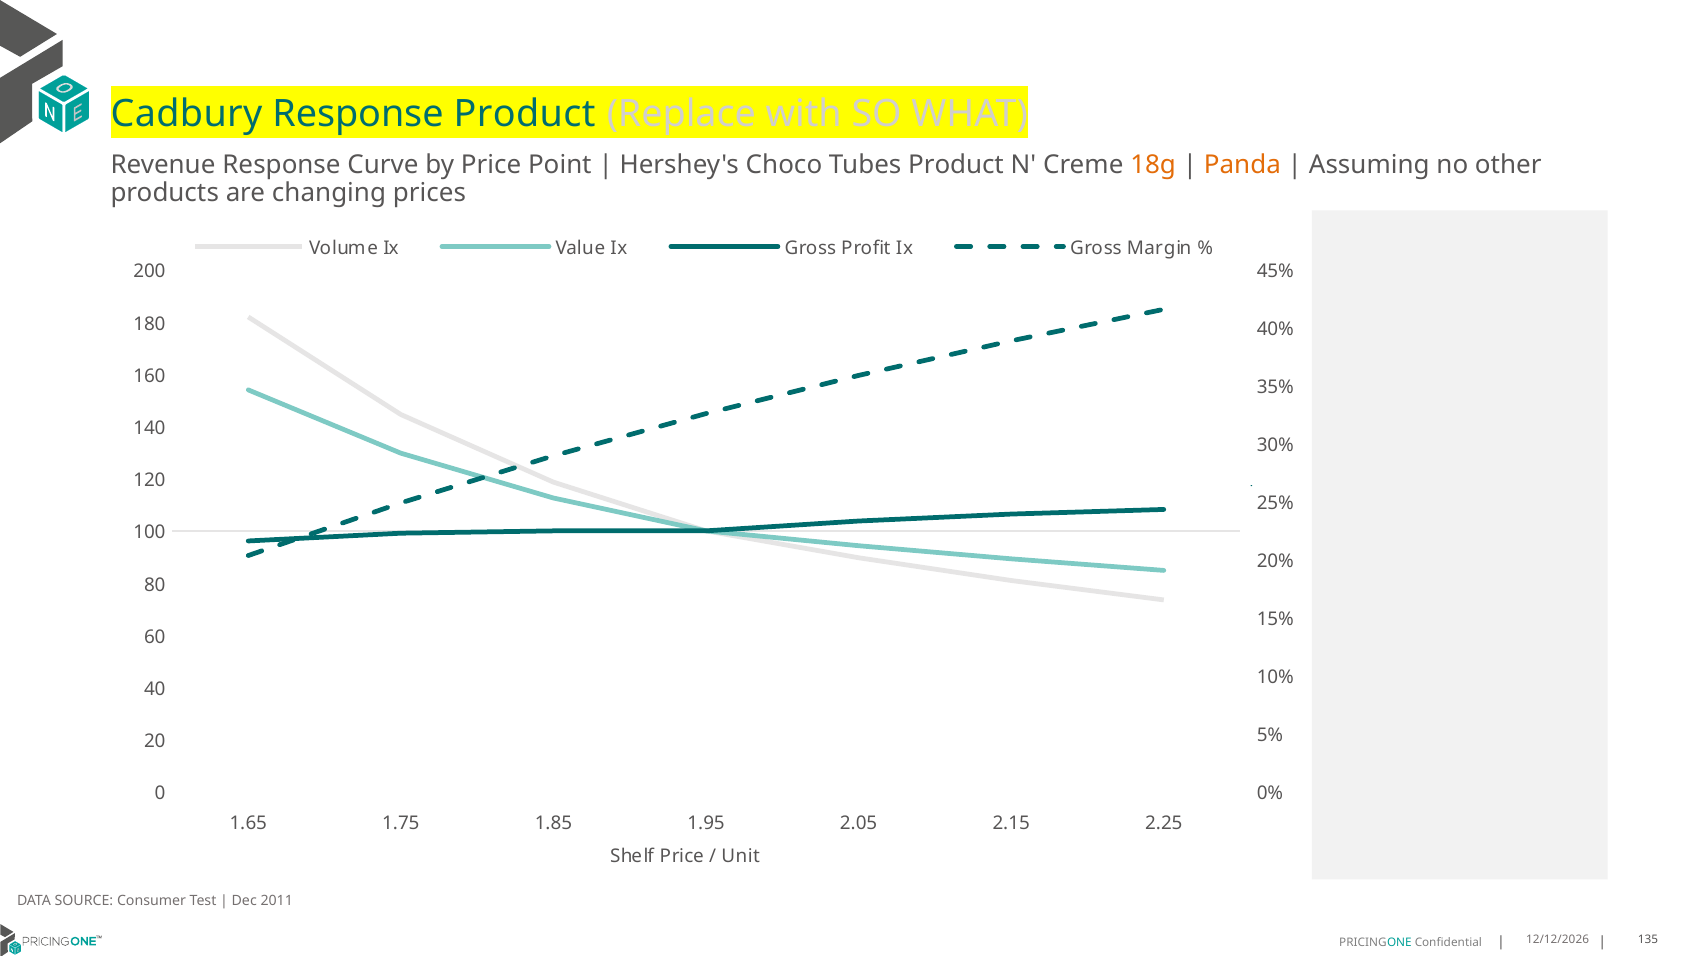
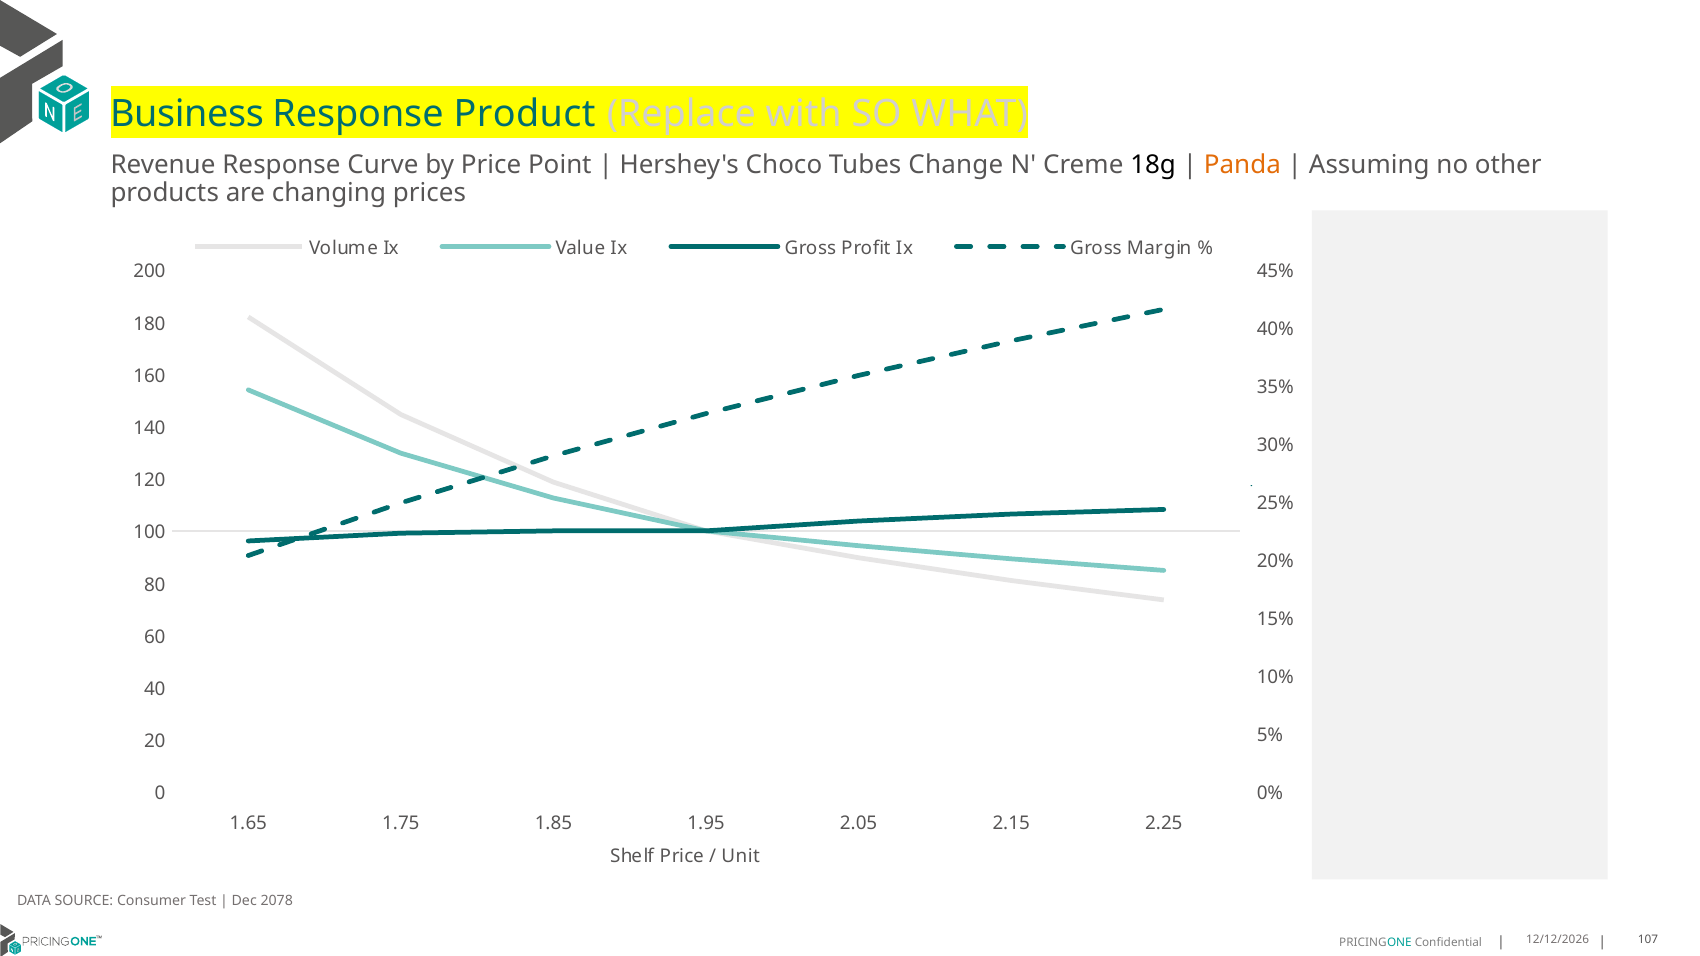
Cadbury: Cadbury -> Business
Tubes Product: Product -> Change
18g colour: orange -> black
2011: 2011 -> 2078
135: 135 -> 107
